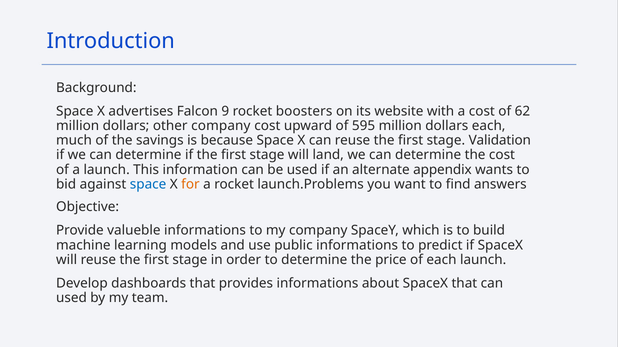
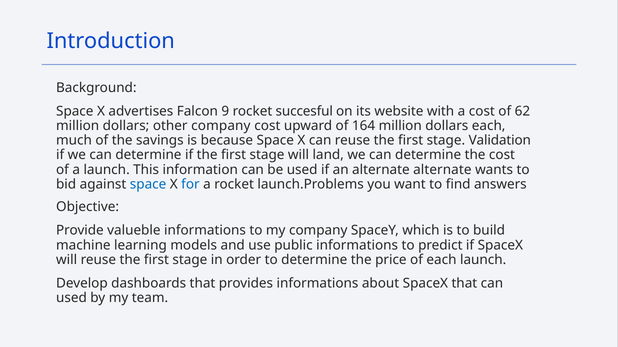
boosters: boosters -> succesful
595: 595 -> 164
alternate appendix: appendix -> alternate
for colour: orange -> blue
